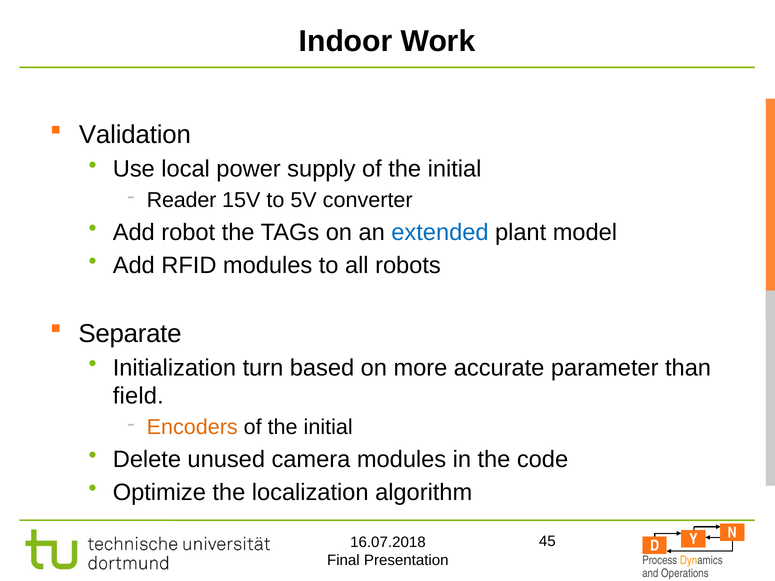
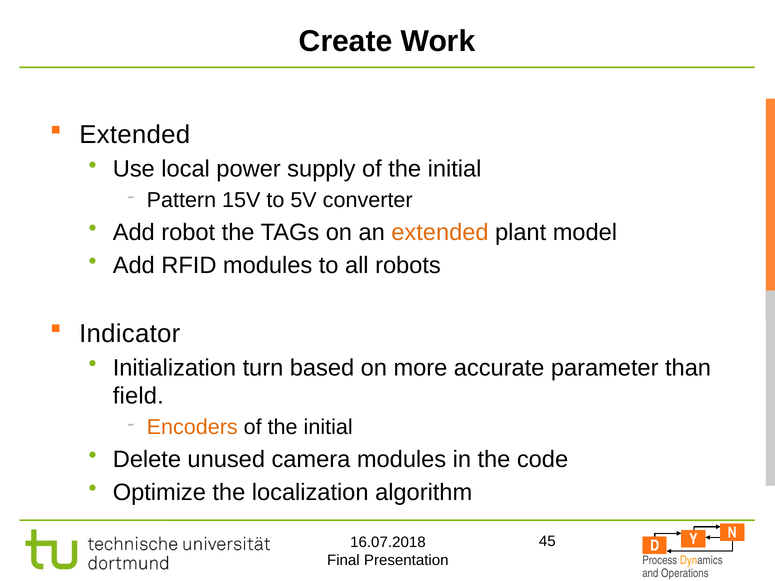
Indoor: Indoor -> Create
Validation at (135, 135): Validation -> Extended
Reader: Reader -> Pattern
extended at (440, 232) colour: blue -> orange
Separate: Separate -> Indicator
